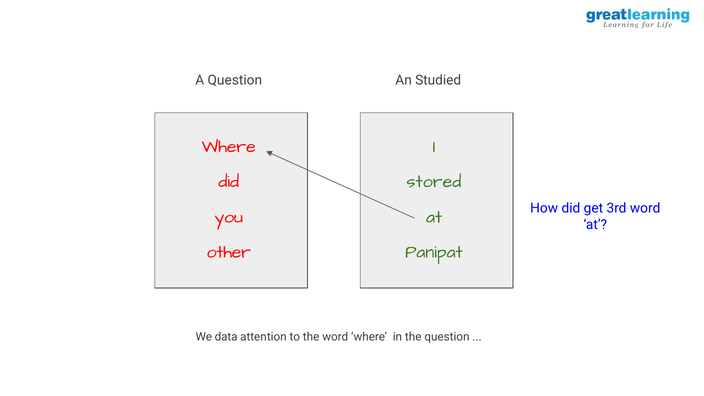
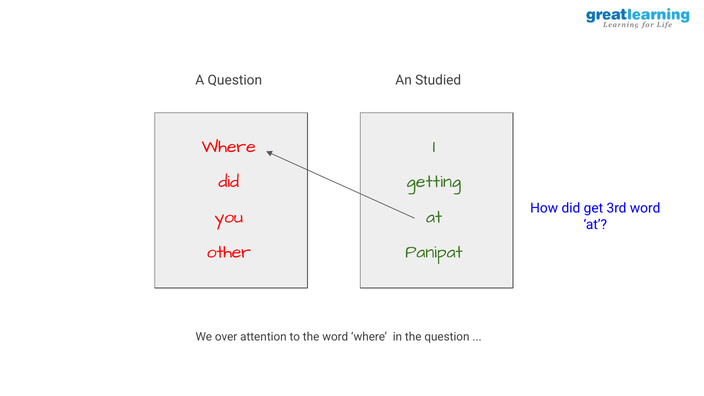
stored: stored -> getting
data: data -> over
